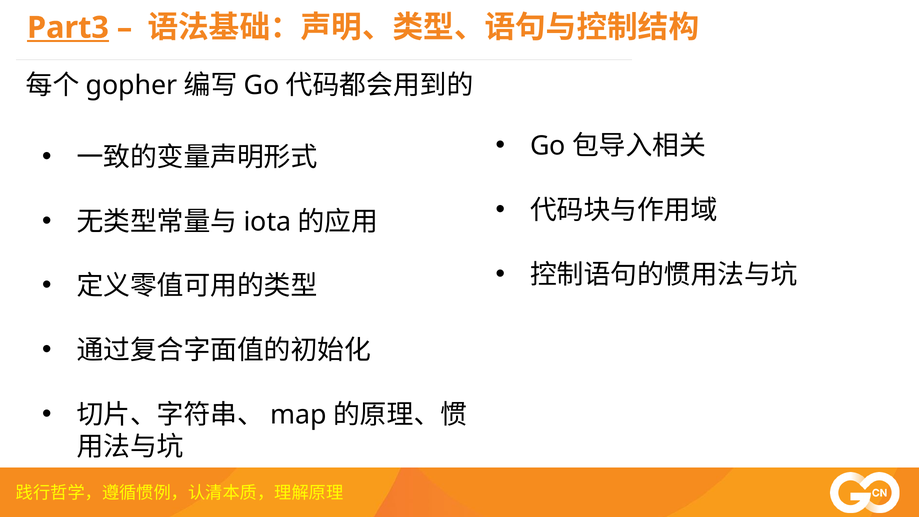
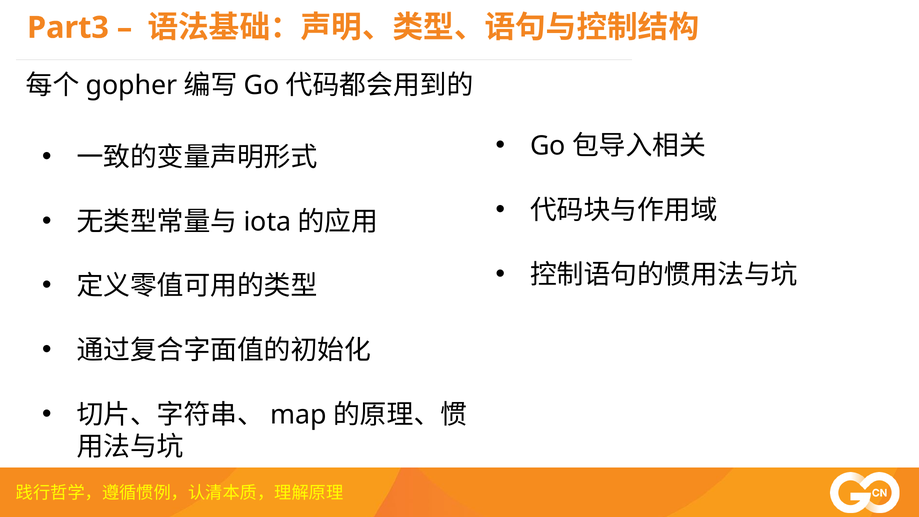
Part3 underline: present -> none
